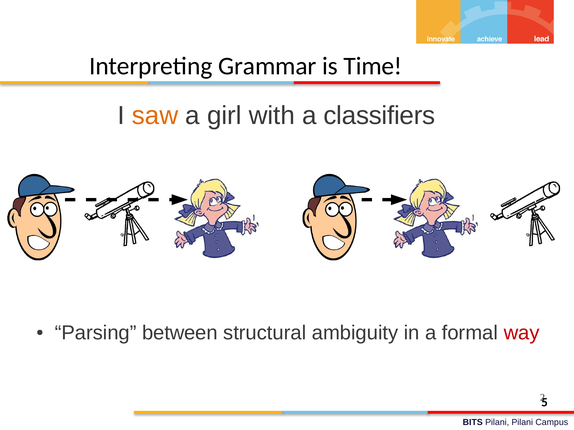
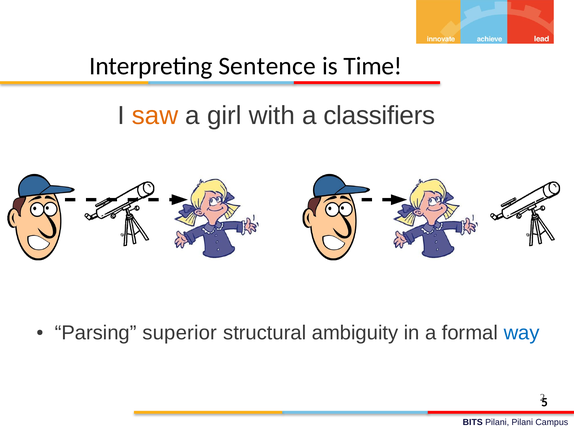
Grammar: Grammar -> Sentence
between: between -> superior
way colour: red -> blue
